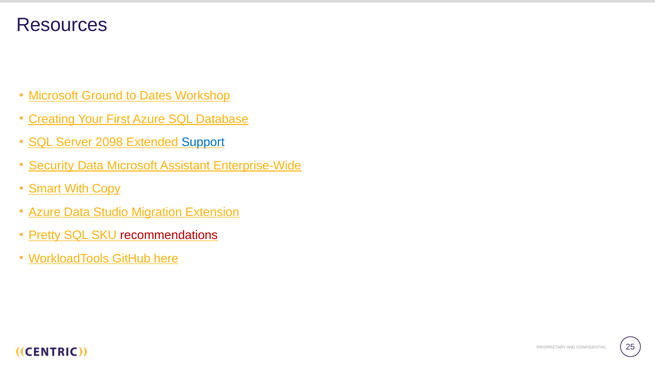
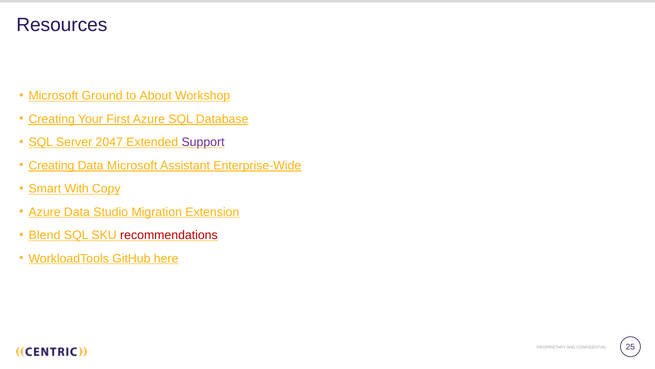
Dates: Dates -> About
2098: 2098 -> 2047
Support colour: blue -> purple
Security at (51, 165): Security -> Creating
Pretty: Pretty -> Blend
